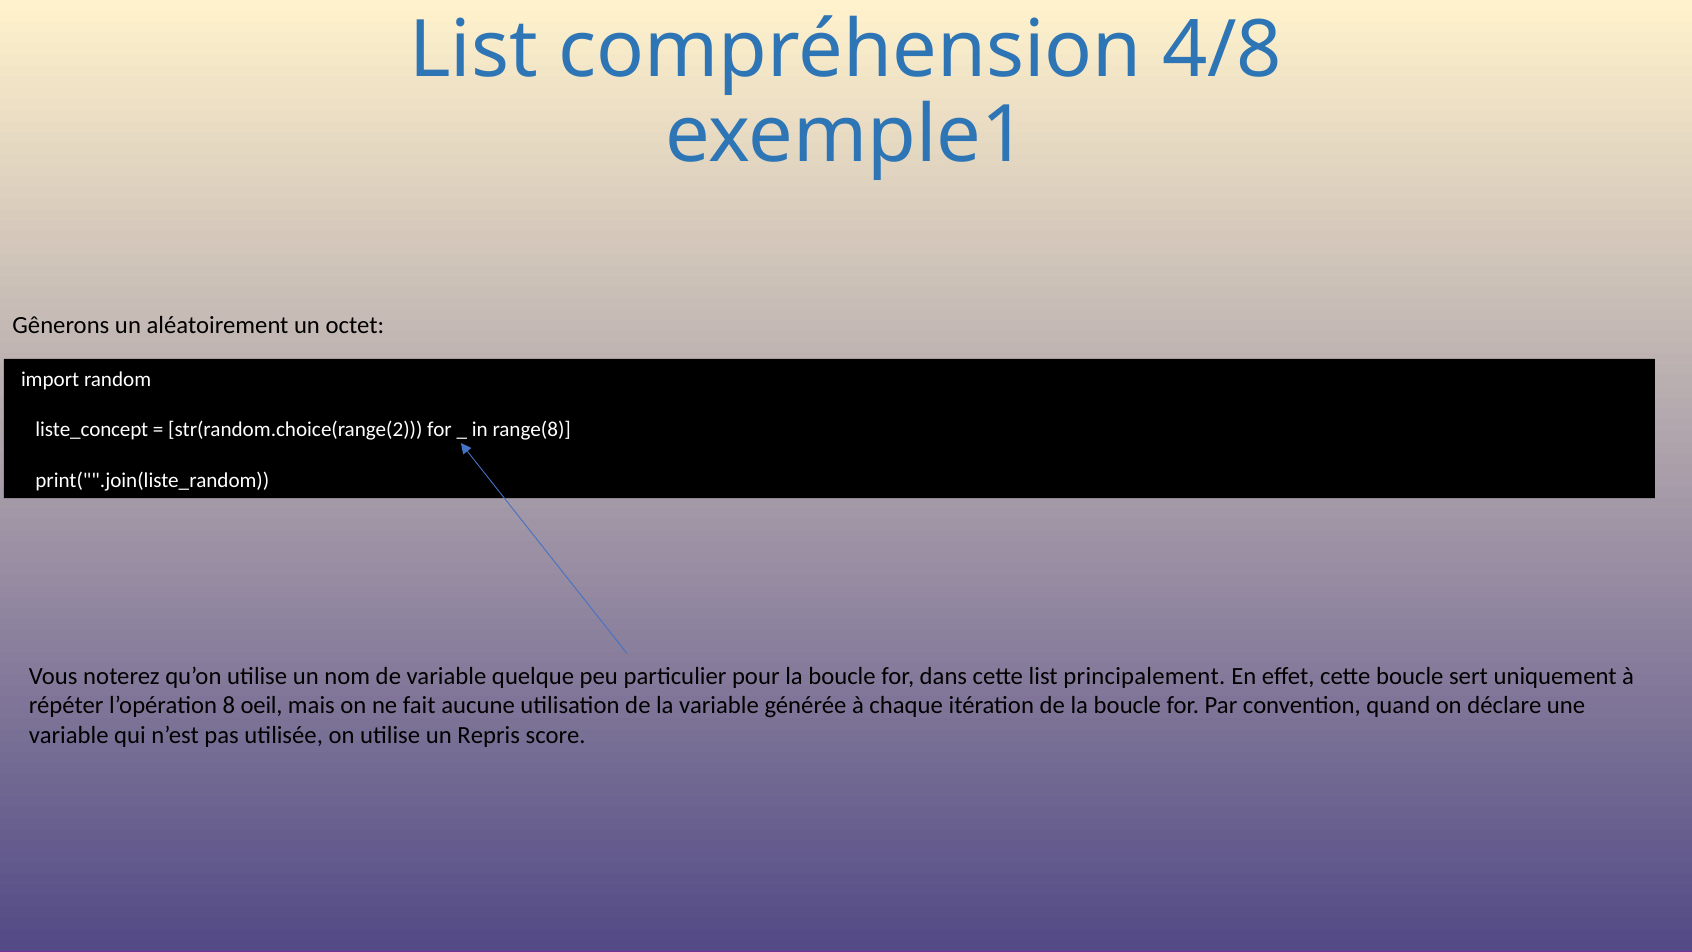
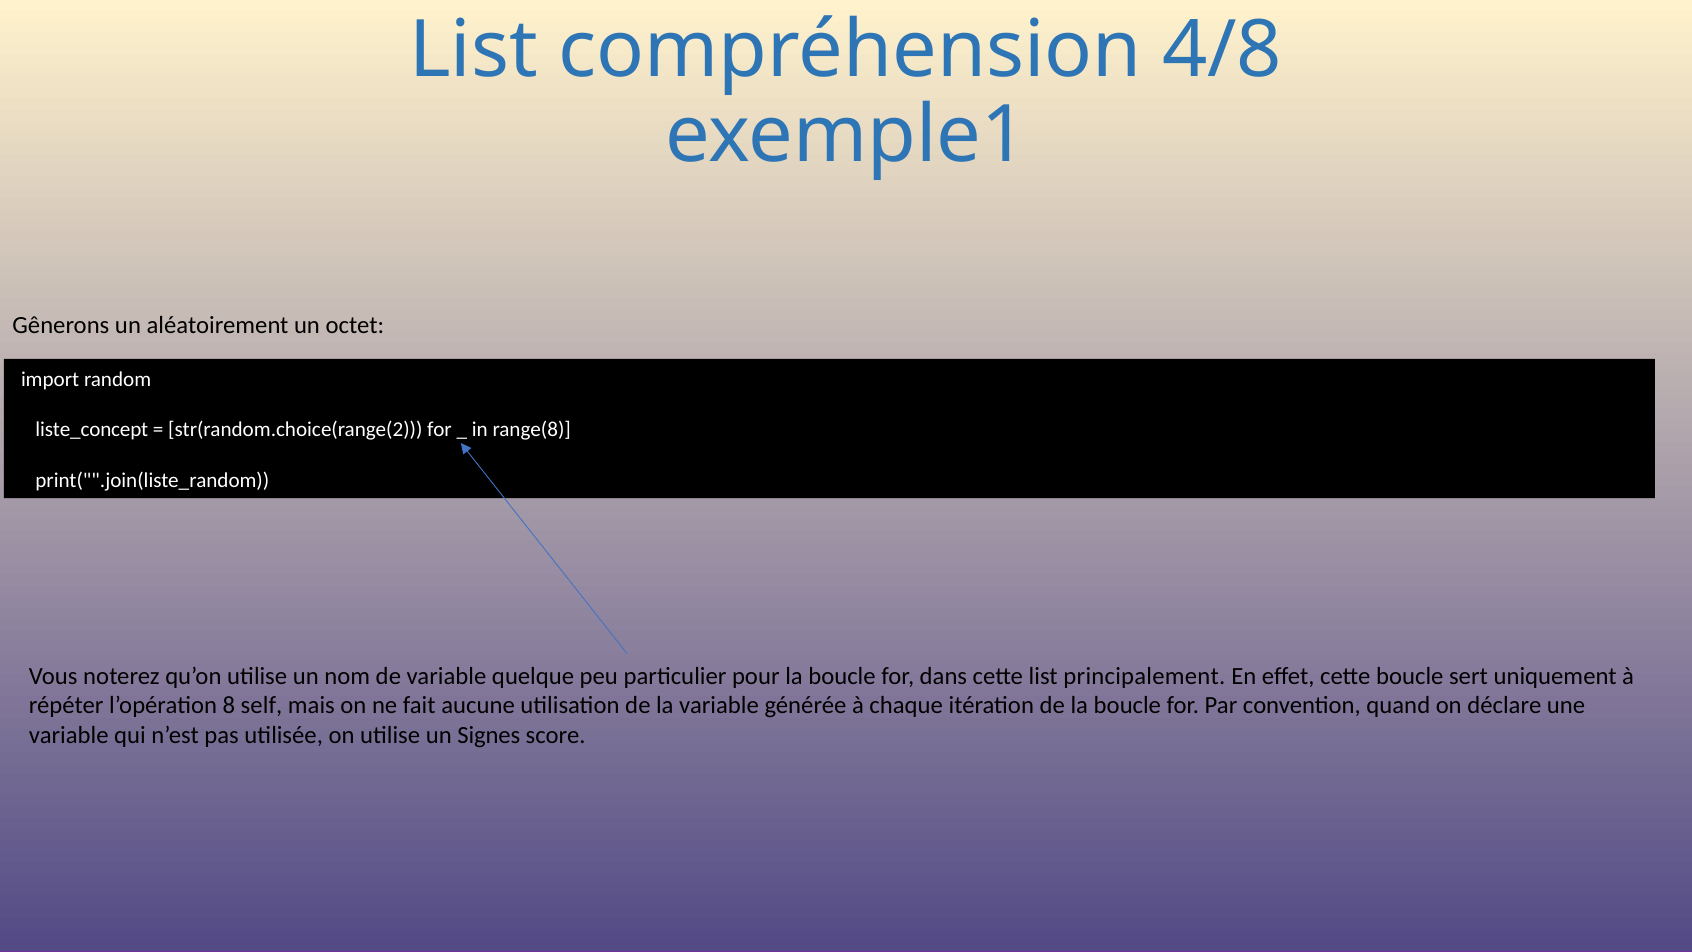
oeil: oeil -> self
Repris: Repris -> Signes
